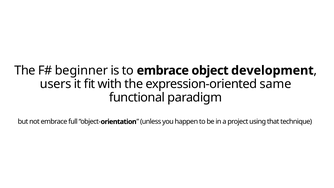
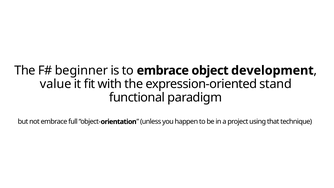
users: users -> value
same: same -> stand
